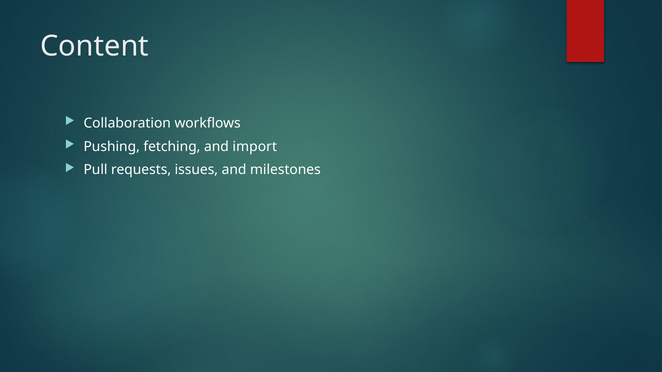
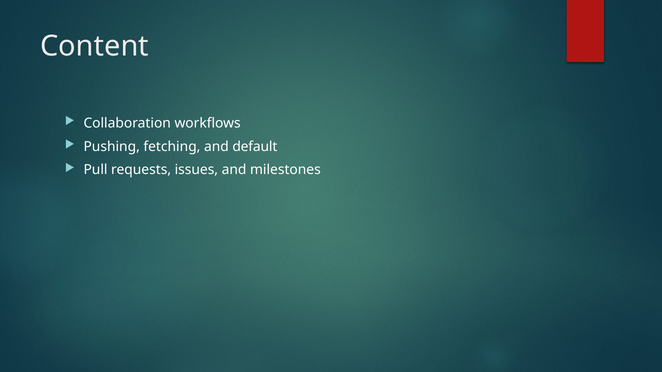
import: import -> default
